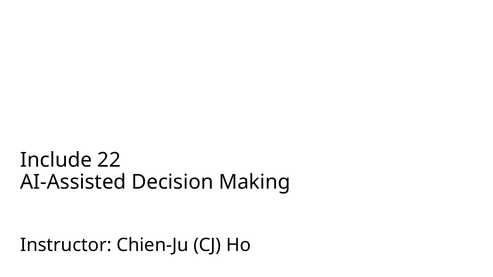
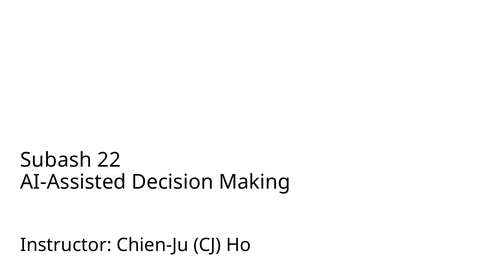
Include: Include -> Subash
